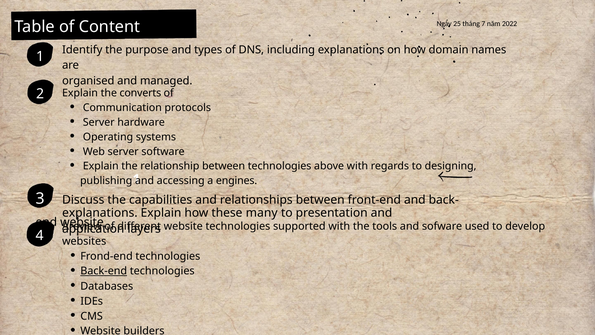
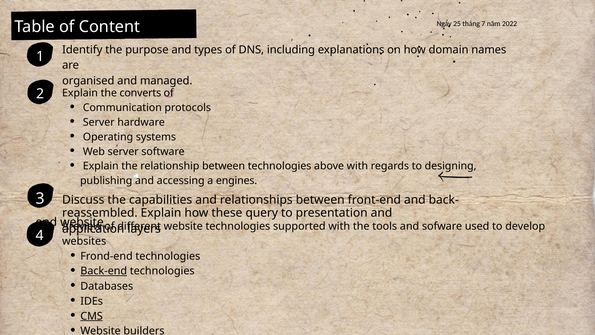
explanations at (100, 212): explanations -> reassembled
many: many -> query
CMS underline: none -> present
